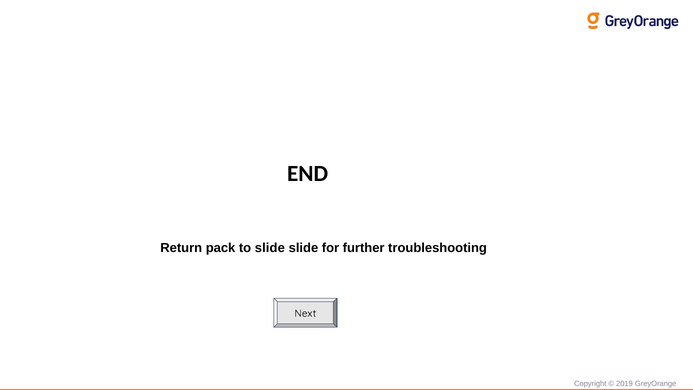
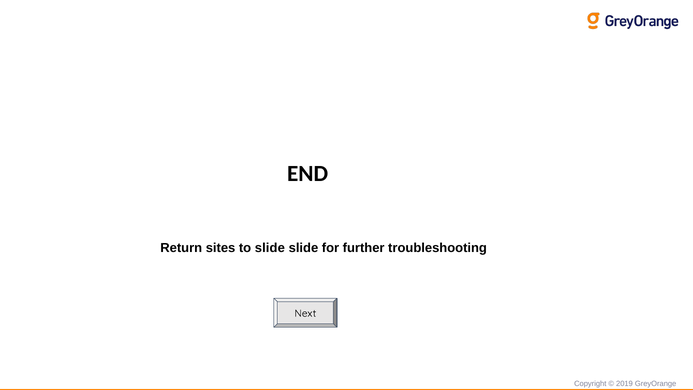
pack: pack -> sites
